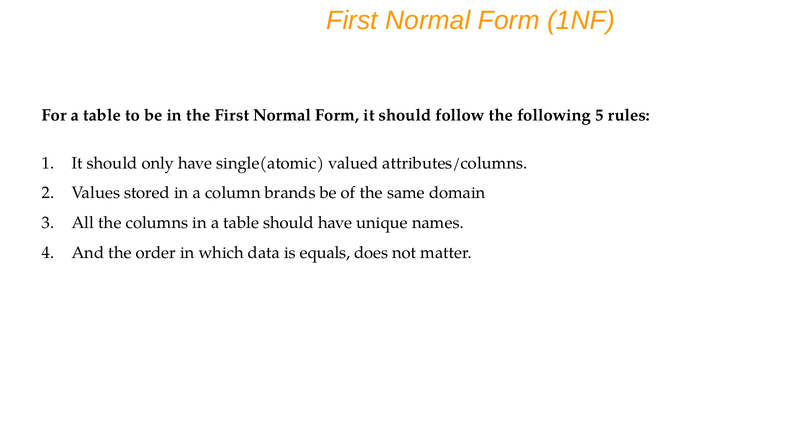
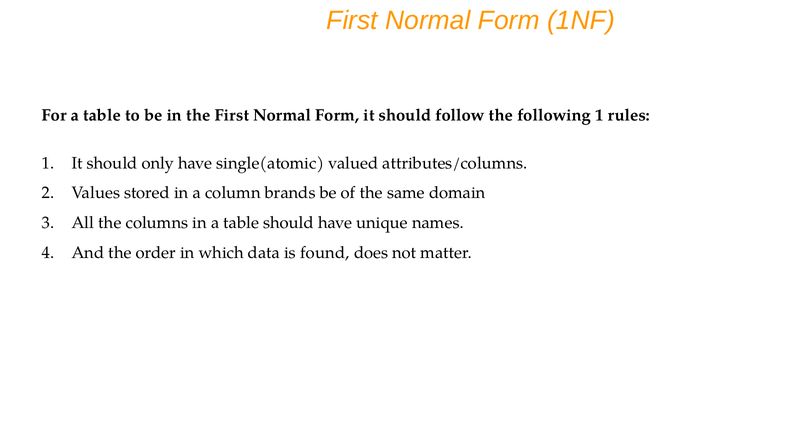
following 5: 5 -> 1
equals: equals -> found
